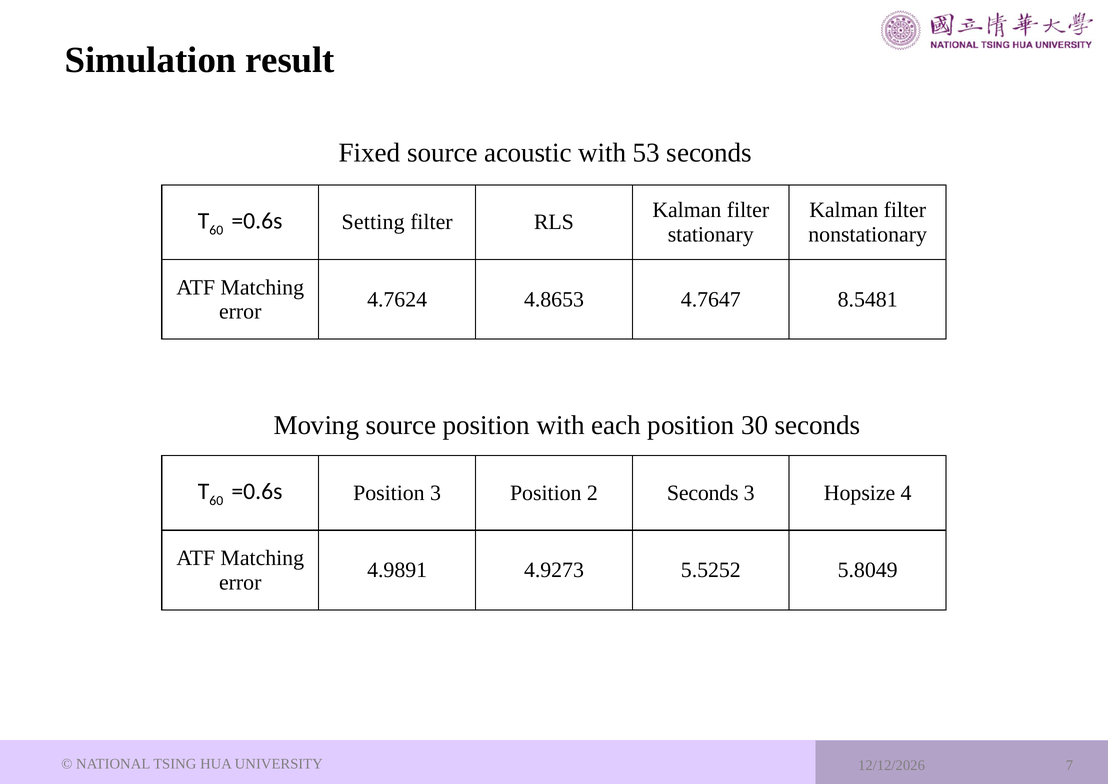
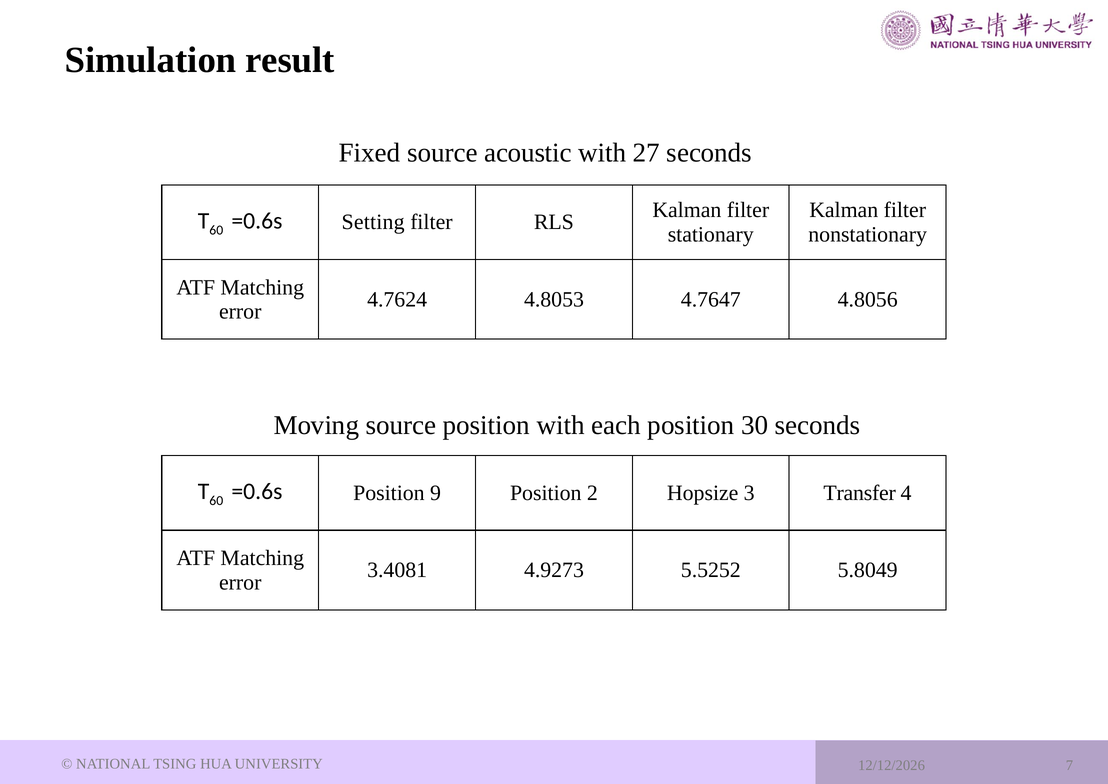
53: 53 -> 27
4.8653: 4.8653 -> 4.8053
8.5481: 8.5481 -> 4.8056
Position 3: 3 -> 9
2 Seconds: Seconds -> Hopsize
Hopsize: Hopsize -> Transfer
4.9891: 4.9891 -> 3.4081
